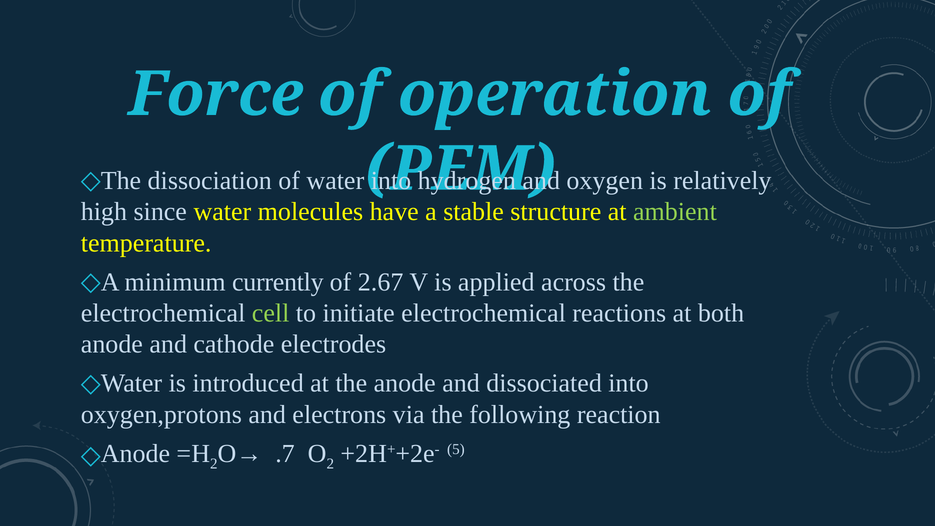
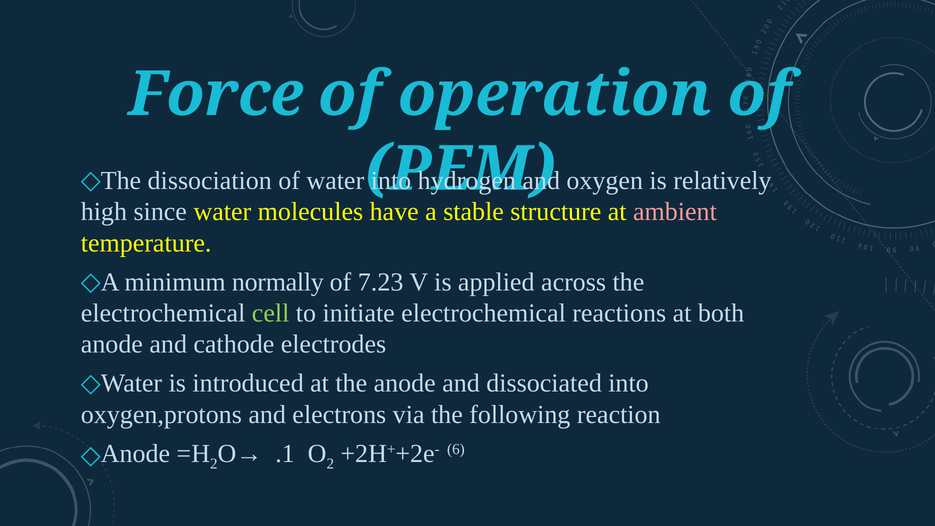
ambient colour: light green -> pink
currently: currently -> normally
2.67: 2.67 -> 7.23
.7: .7 -> .1
5: 5 -> 6
